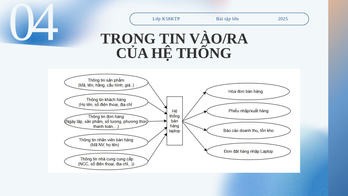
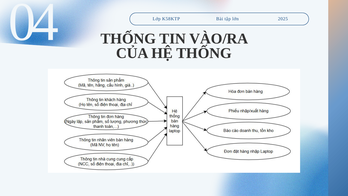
TRONG at (128, 39): TRONG -> THỐNG
